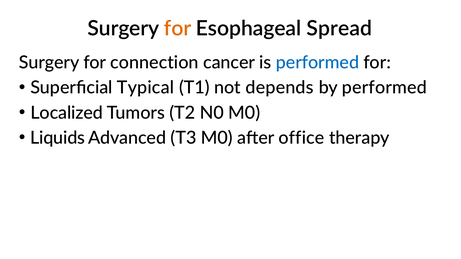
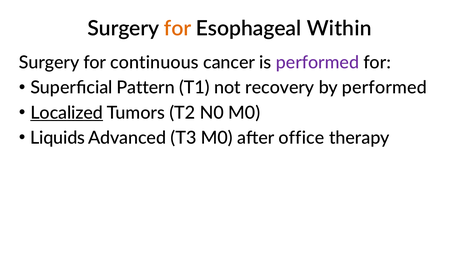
Spread: Spread -> Within
connection: connection -> continuous
performed at (317, 63) colour: blue -> purple
Typical: Typical -> Pattern
depends: depends -> recovery
Localized underline: none -> present
